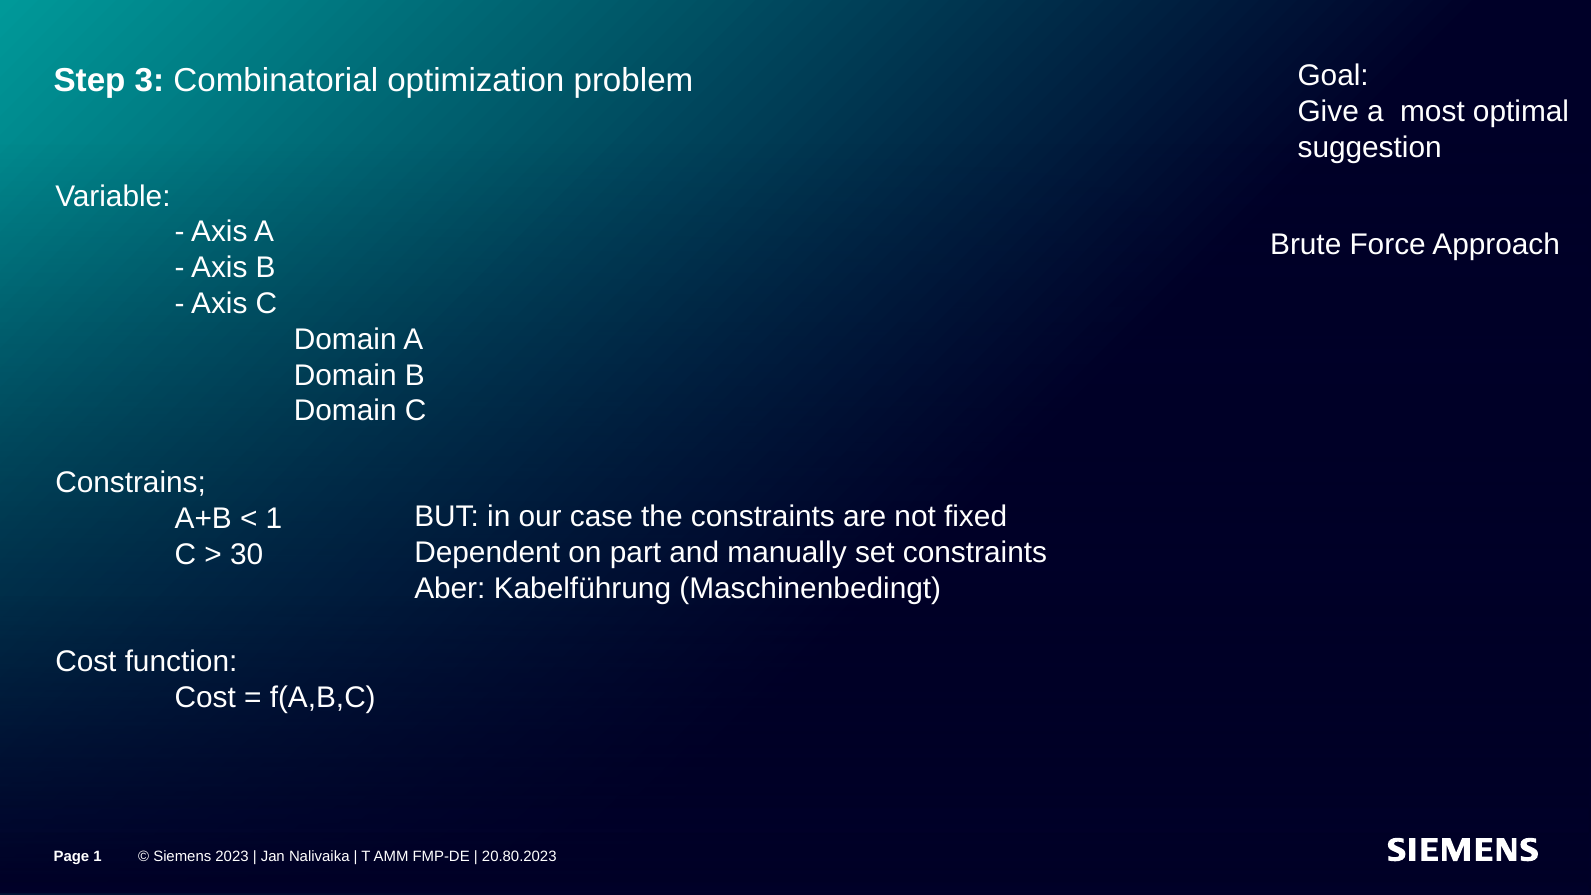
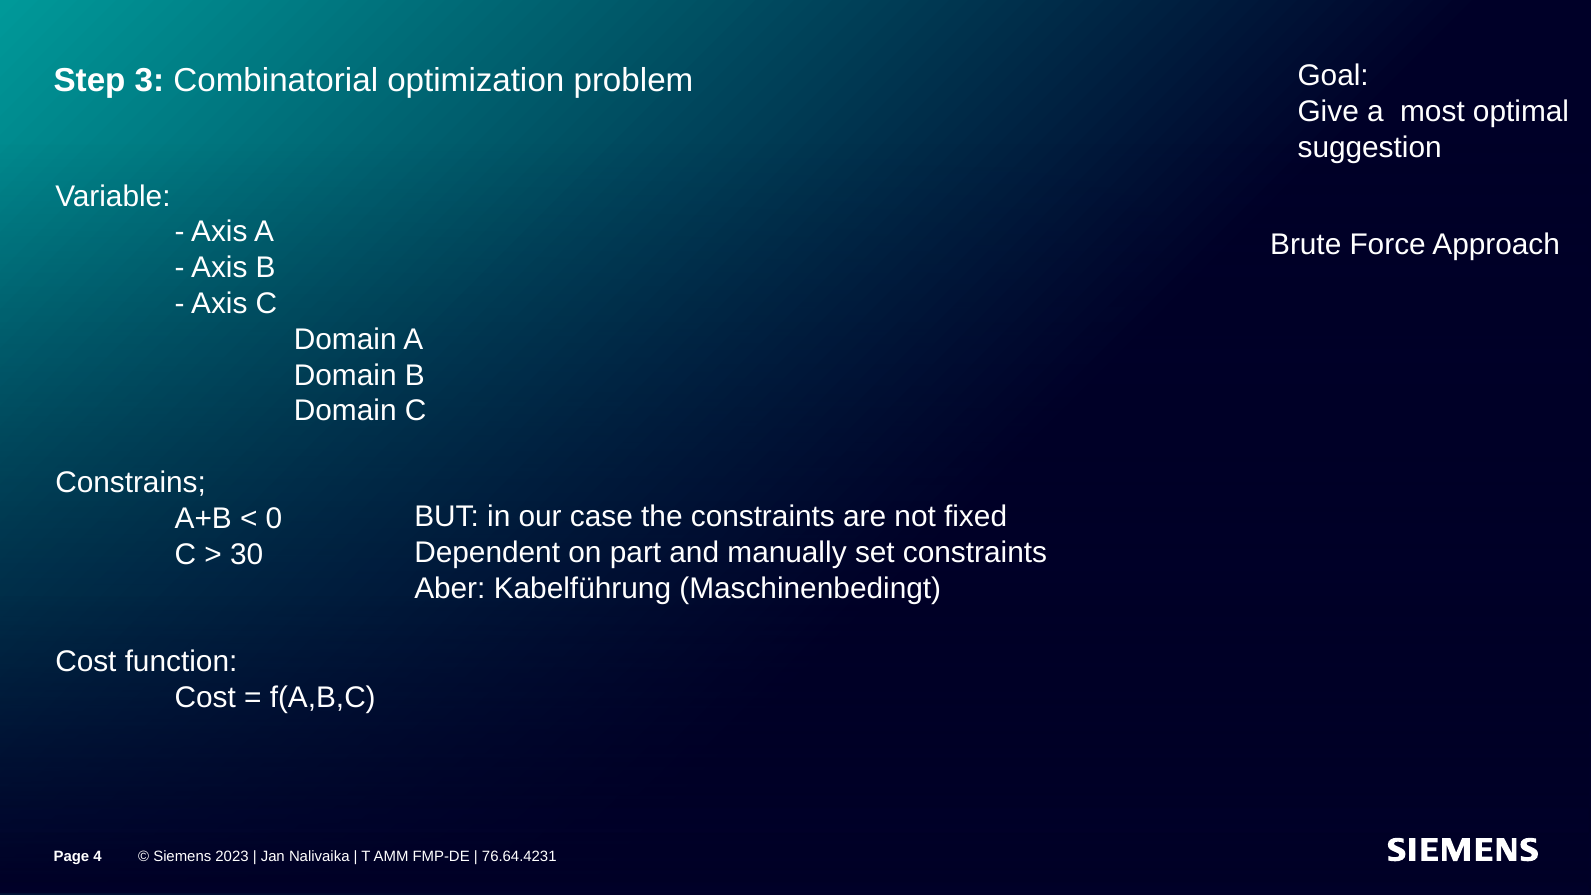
1 at (274, 518): 1 -> 0
Page 1: 1 -> 4
20.80.2023: 20.80.2023 -> 76.64.4231
